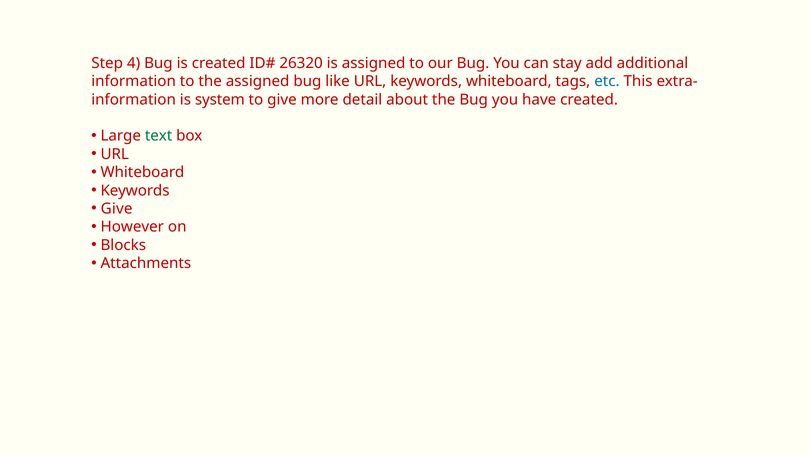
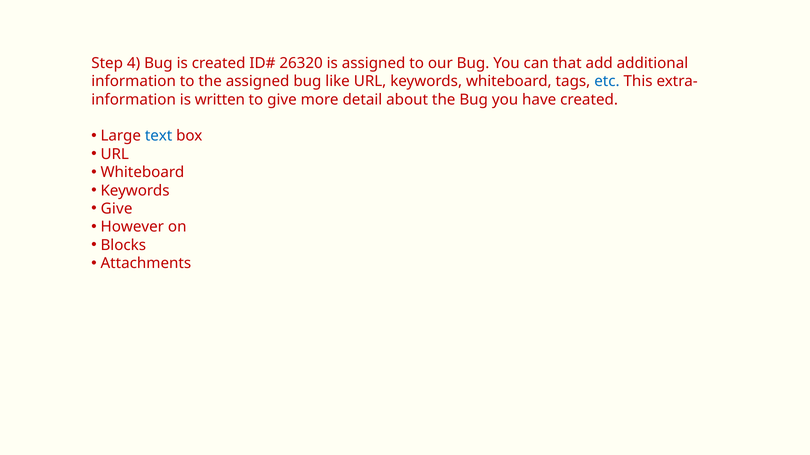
stay: stay -> that
system: system -> written
text colour: green -> blue
